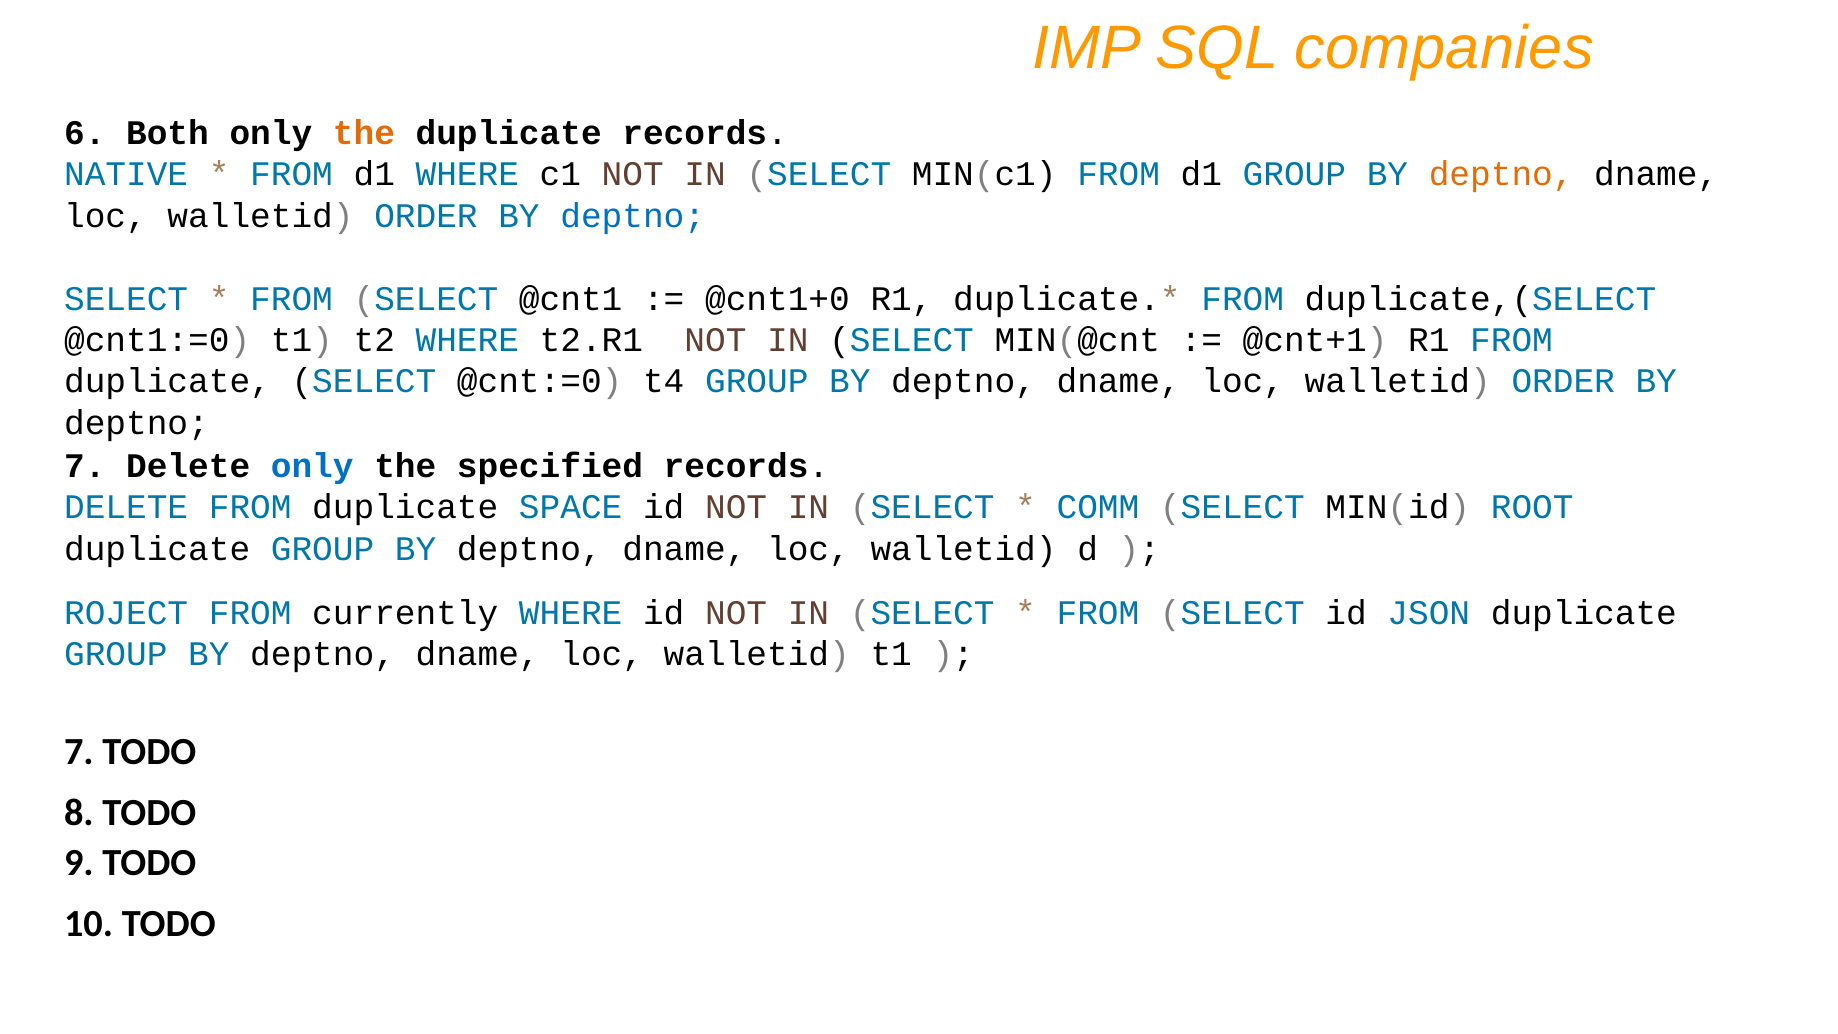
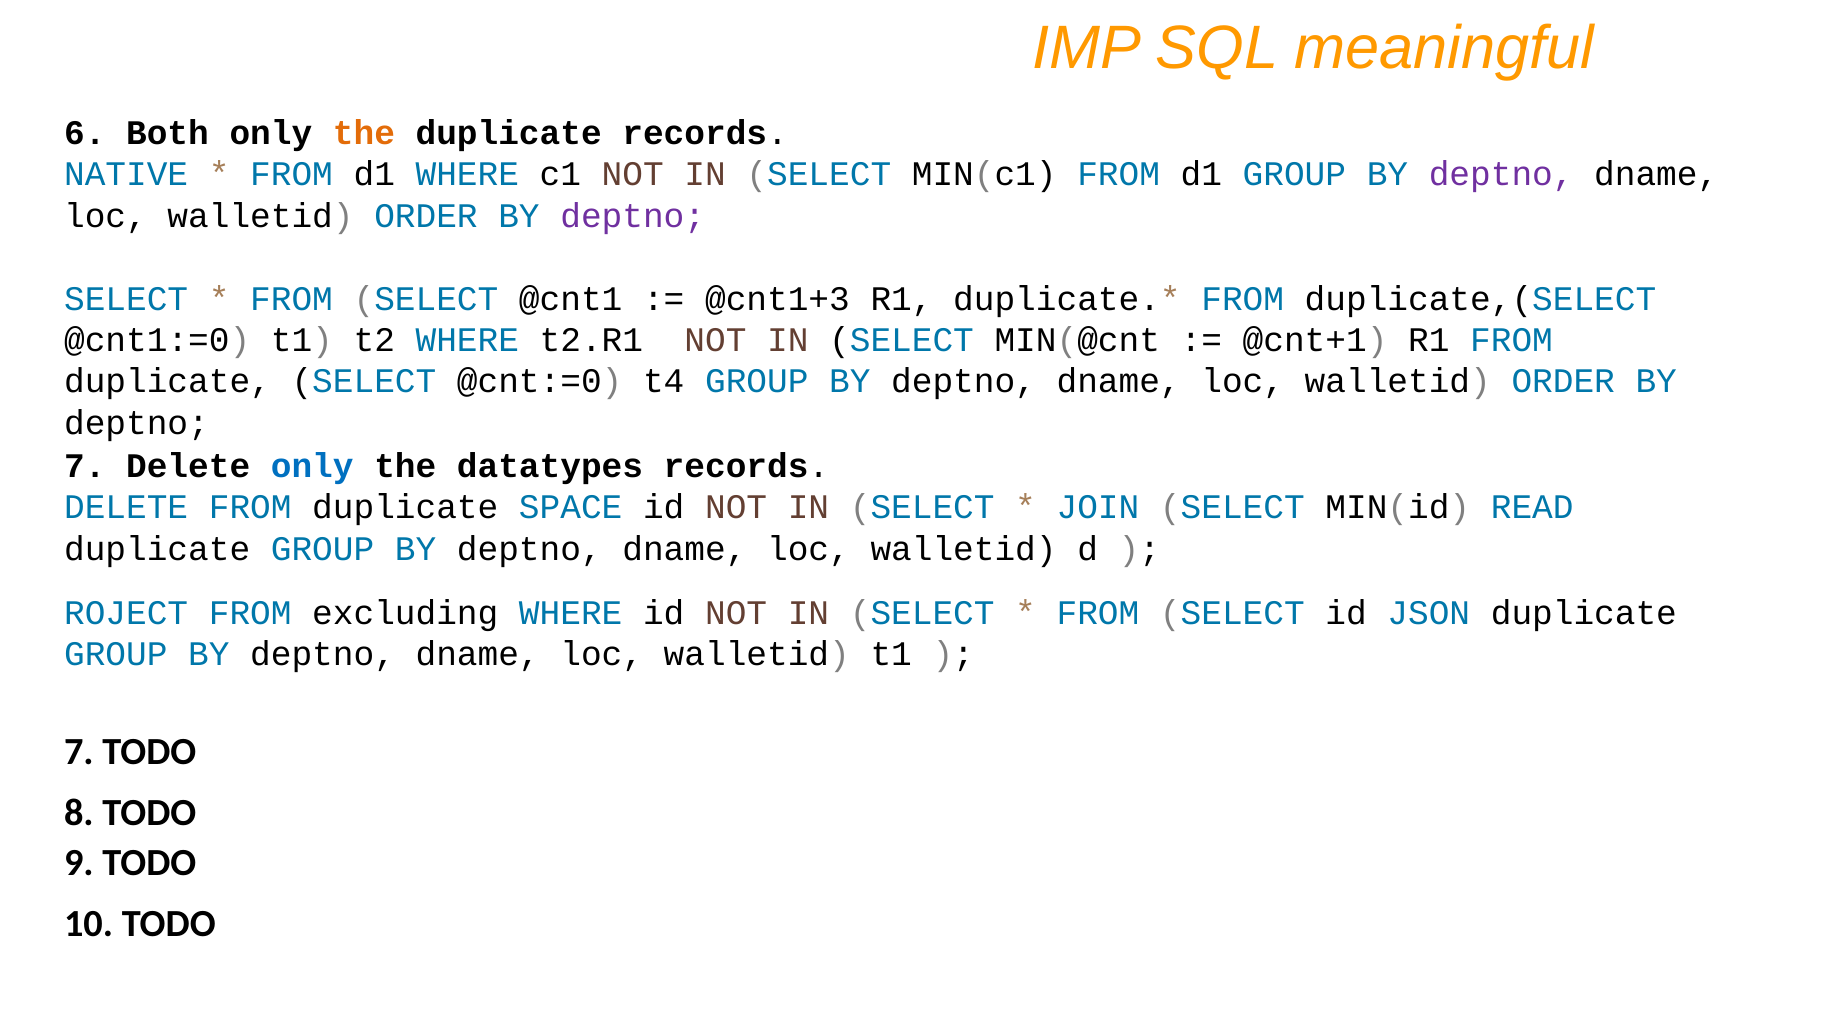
companies: companies -> meaningful
deptno at (1501, 175) colour: orange -> purple
deptno at (633, 216) colour: blue -> purple
@cnt1+0: @cnt1+0 -> @cnt1+3
specified: specified -> datatypes
COMM: COMM -> JOIN
ROOT: ROOT -> READ
currently: currently -> excluding
